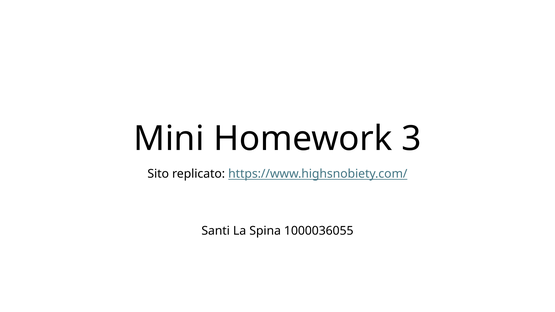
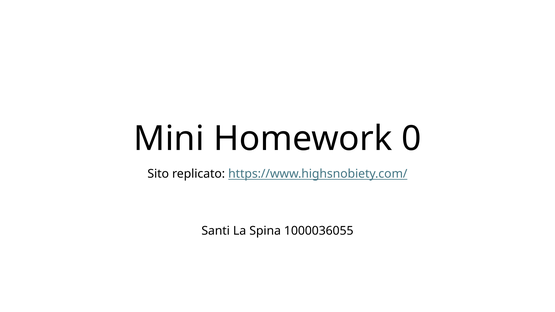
3: 3 -> 0
